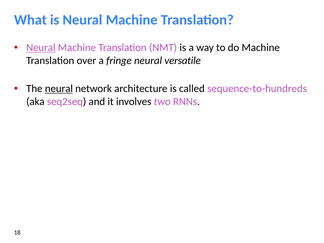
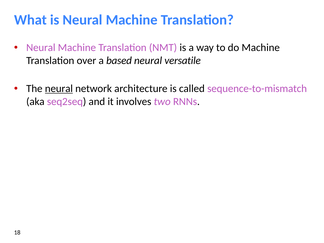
Neural at (41, 48) underline: present -> none
fringe: fringe -> based
sequence-to-hundreds: sequence-to-hundreds -> sequence-to-mismatch
